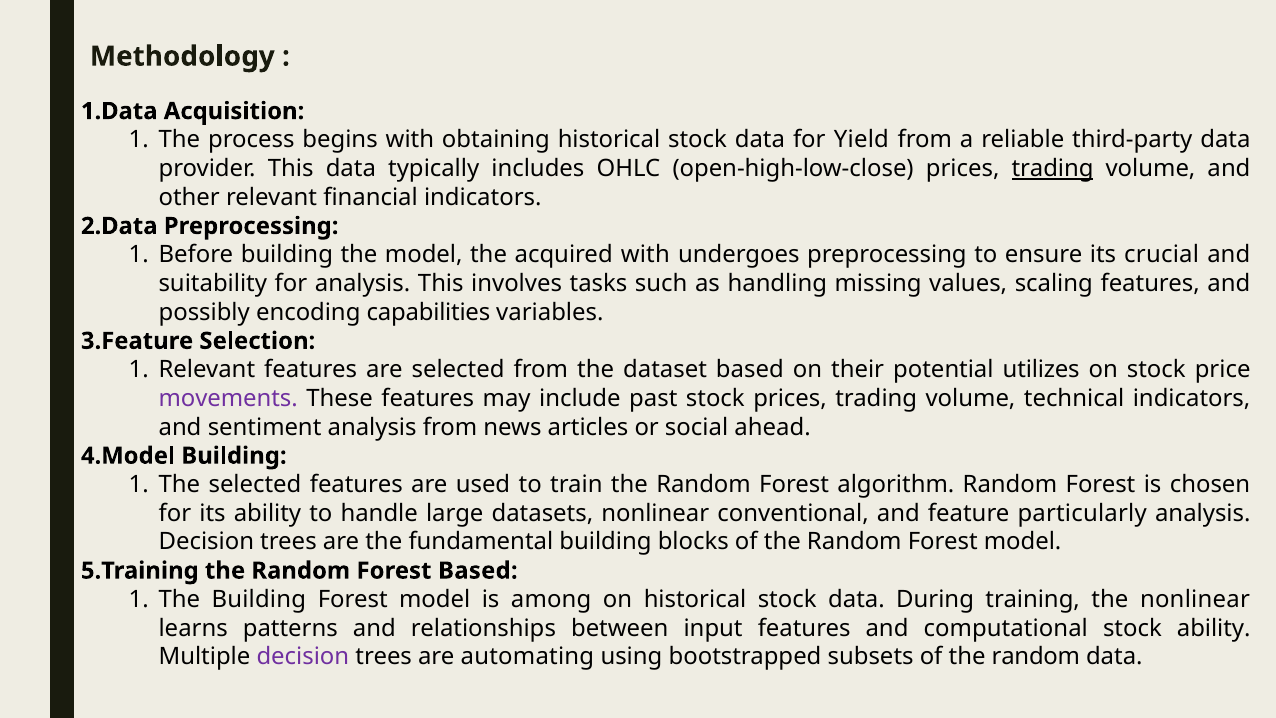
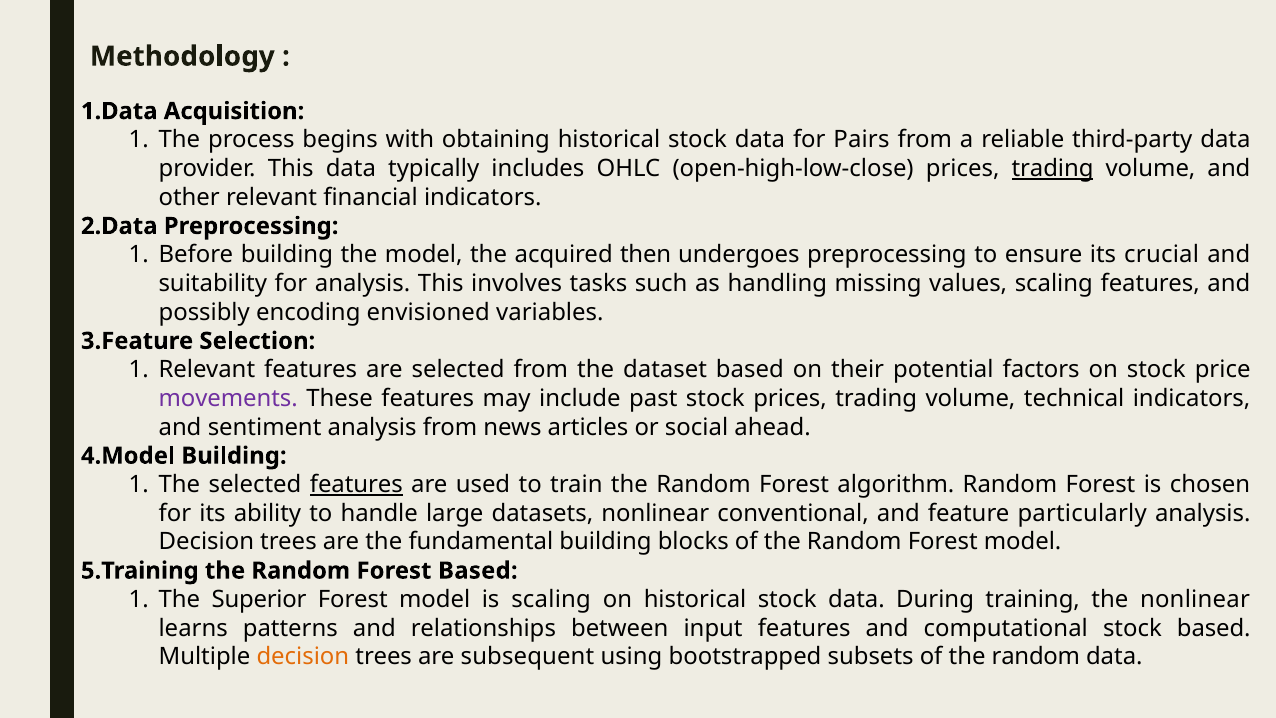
Yield: Yield -> Pairs
acquired with: with -> then
capabilities: capabilities -> envisioned
utilizes: utilizes -> factors
features at (356, 484) underline: none -> present
The Building: Building -> Superior
is among: among -> scaling
stock ability: ability -> based
decision at (303, 657) colour: purple -> orange
automating: automating -> subsequent
